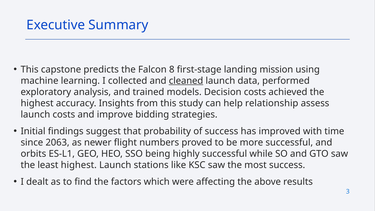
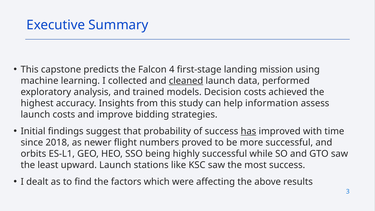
8: 8 -> 4
relationship: relationship -> information
has underline: none -> present
2063: 2063 -> 2018
least highest: highest -> upward
